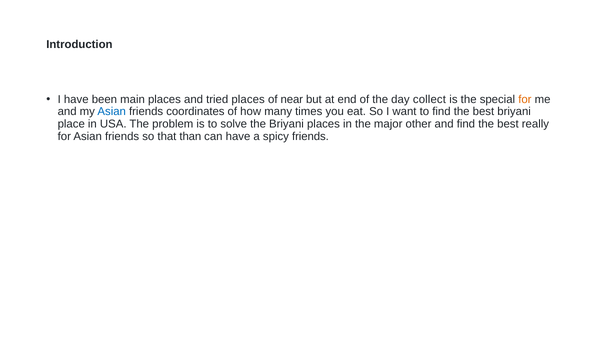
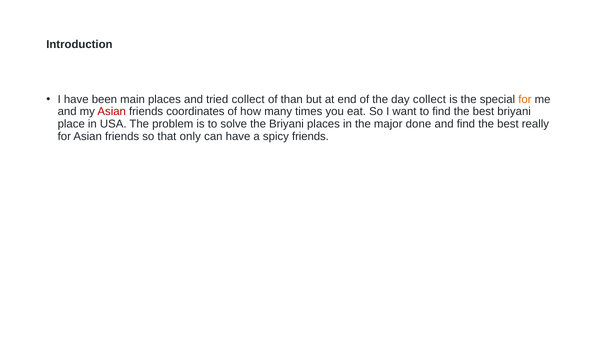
tried places: places -> collect
near: near -> than
Asian at (112, 112) colour: blue -> red
other: other -> done
than: than -> only
